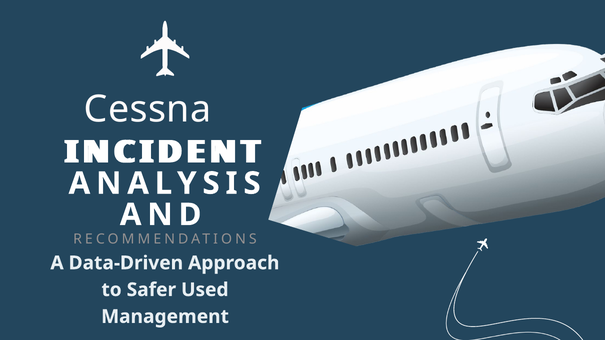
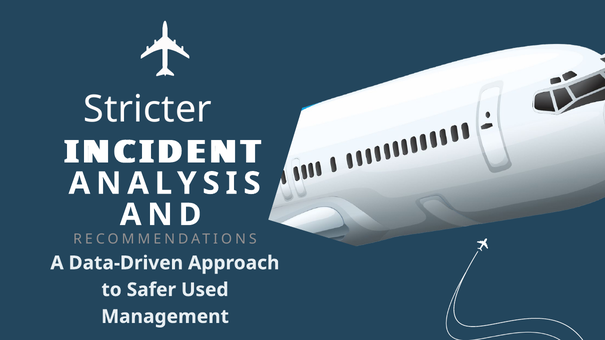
Cessna: Cessna -> Stricter
